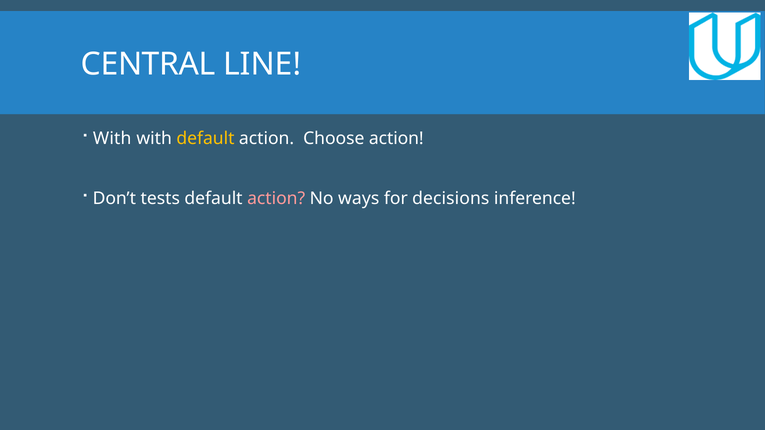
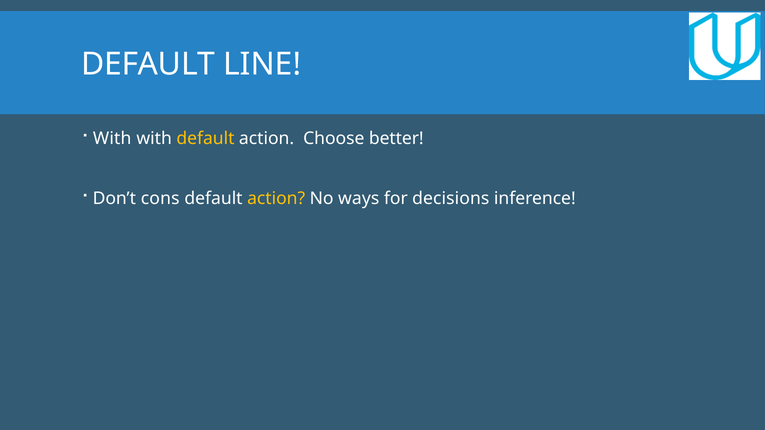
CENTRAL at (148, 64): CENTRAL -> DEFAULT
Choose action: action -> better
tests: tests -> cons
action at (276, 199) colour: pink -> yellow
